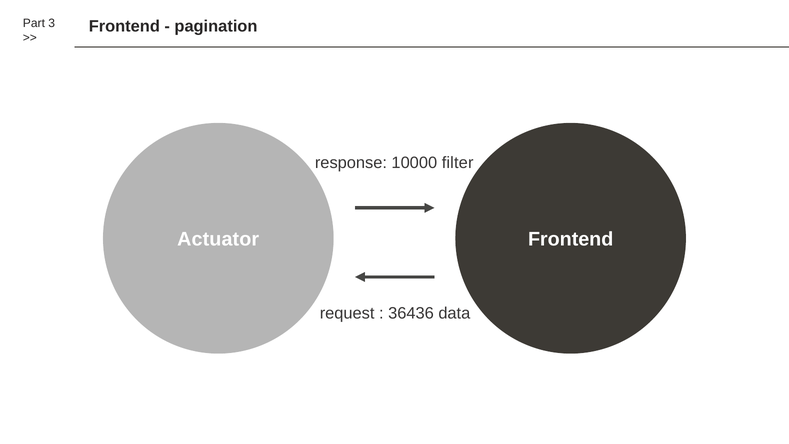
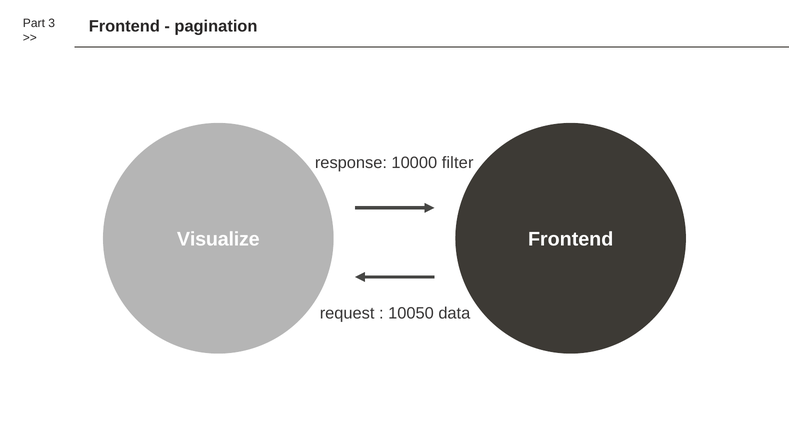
Actuator: Actuator -> Visualize
36436: 36436 -> 10050
